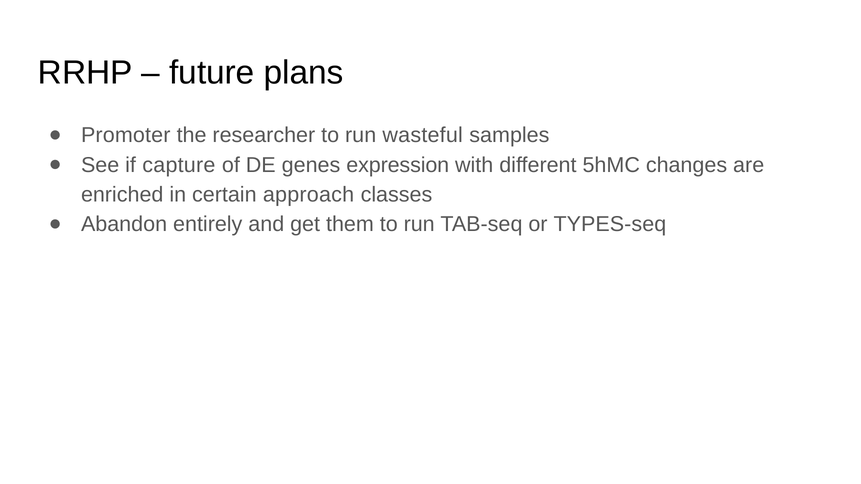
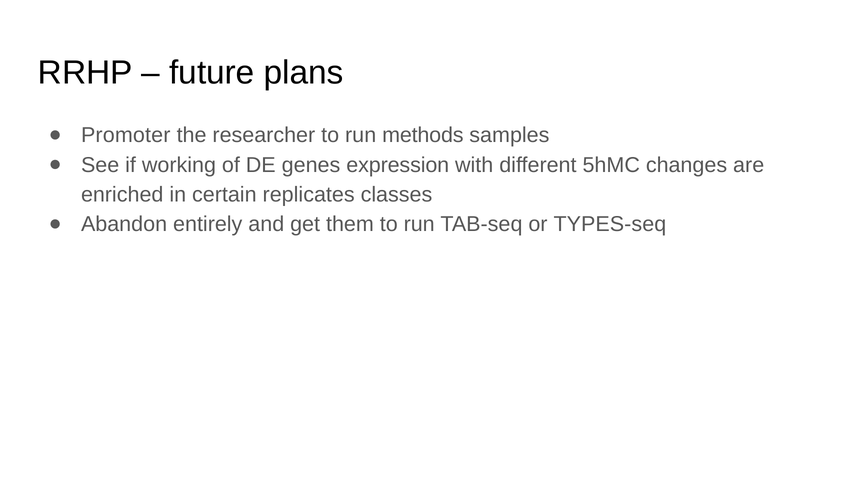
wasteful: wasteful -> methods
capture: capture -> working
approach: approach -> replicates
